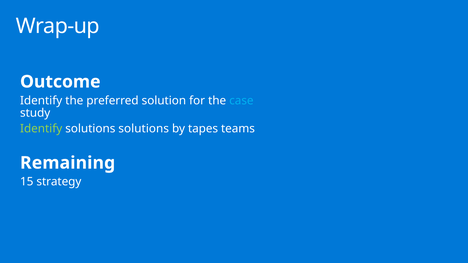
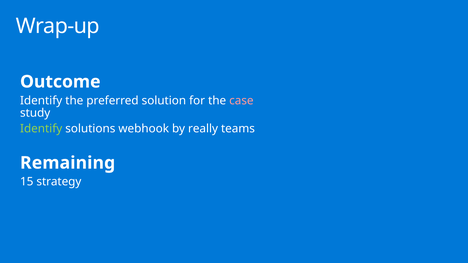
case colour: light blue -> pink
solutions solutions: solutions -> webhook
tapes: tapes -> really
